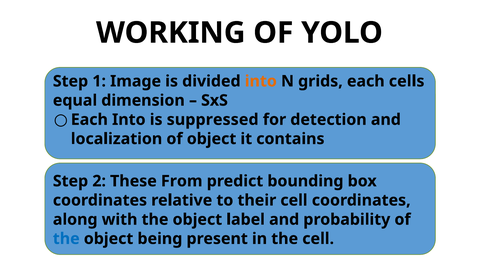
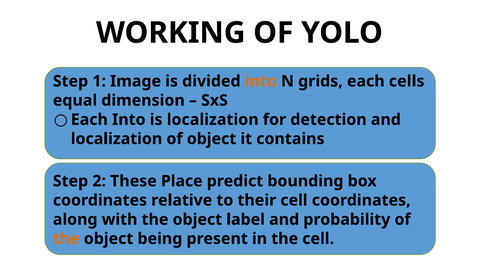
is suppressed: suppressed -> localization
From: From -> Place
the at (66, 238) colour: blue -> orange
